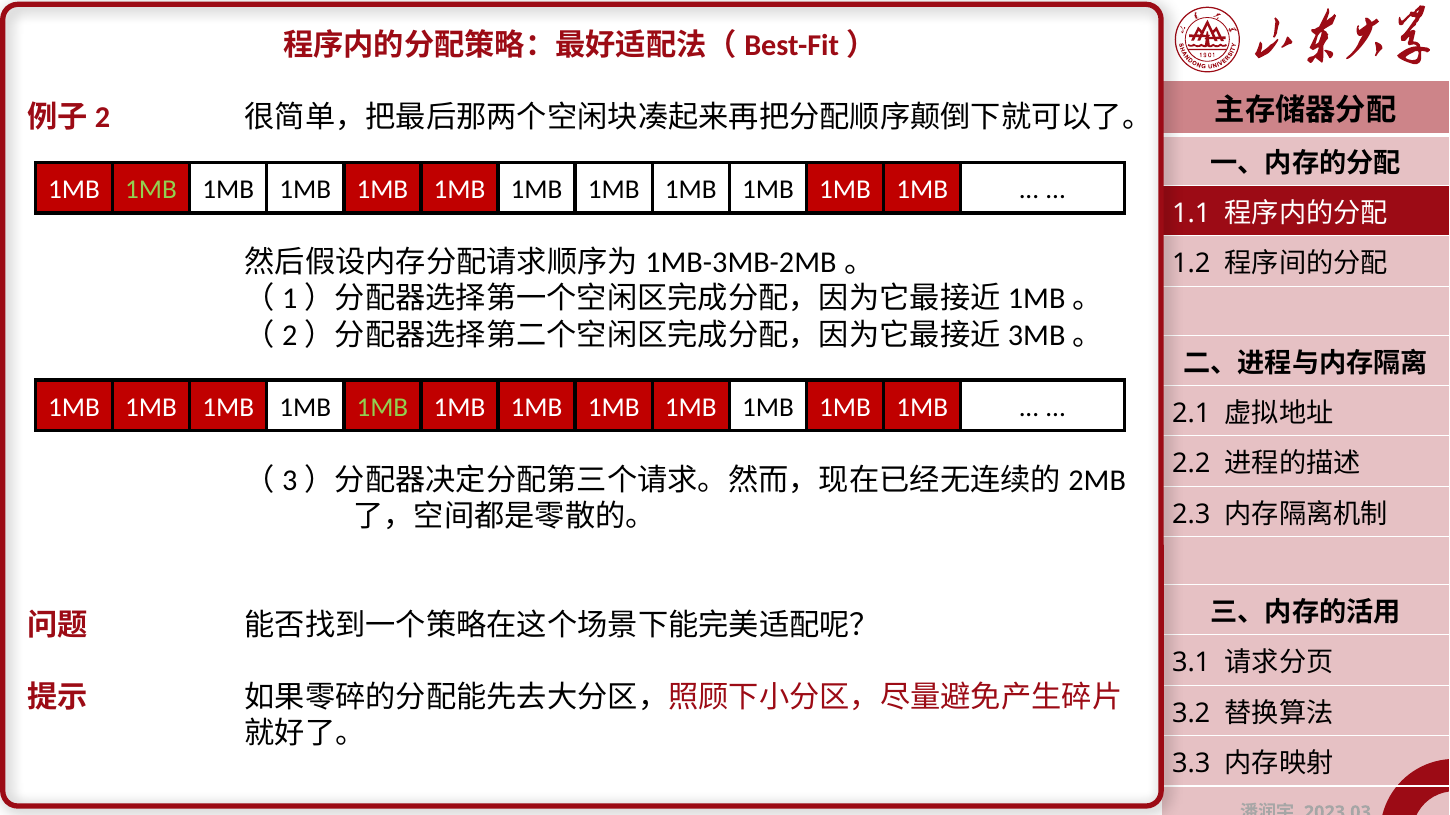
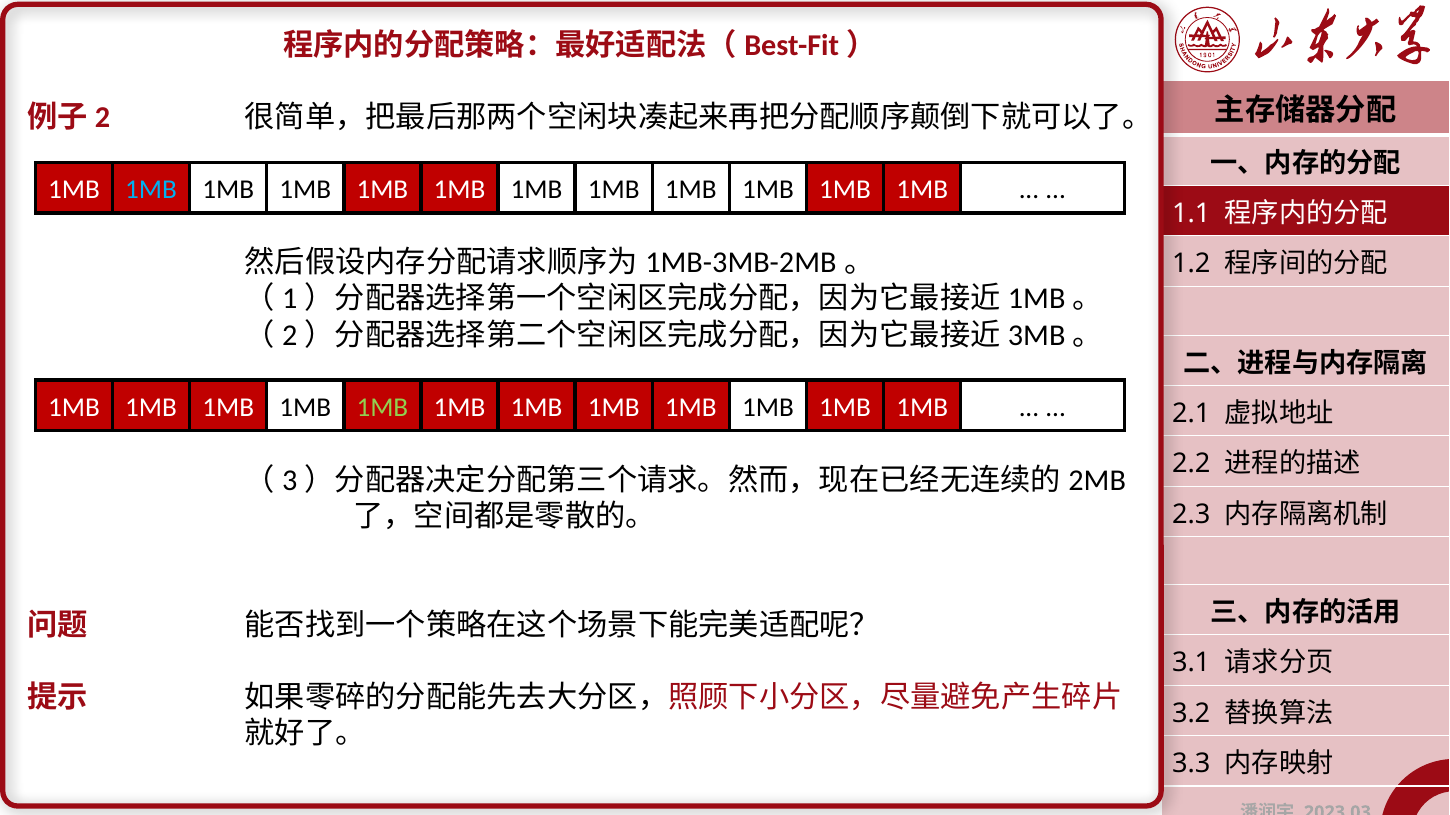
1MB at (151, 190) colour: light green -> light blue
